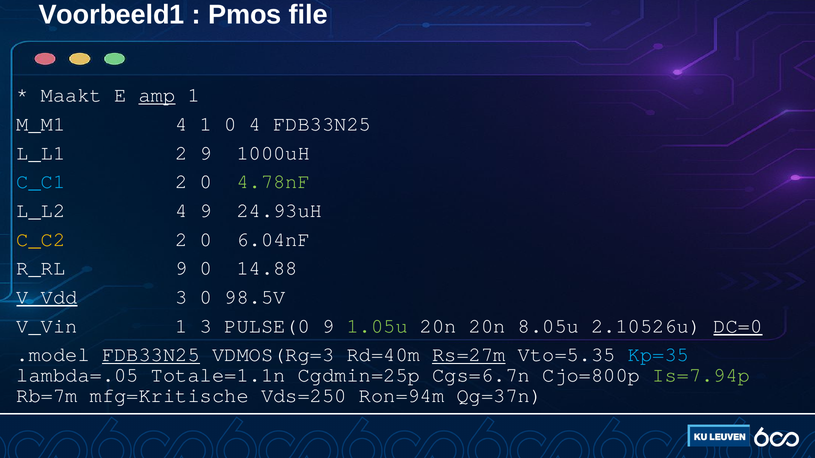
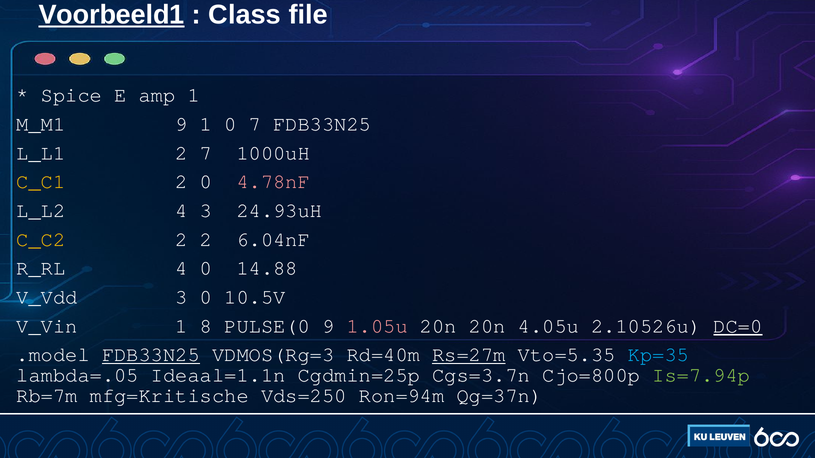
Voorbeeld1 underline: none -> present
Pmos: Pmos -> Class
Maakt: Maakt -> Spice
amp underline: present -> none
M_M1 4: 4 -> 9
0 4: 4 -> 7
2 9: 9 -> 7
C_C1 colour: light blue -> yellow
4.78nF colour: light green -> pink
4 9: 9 -> 3
0 at (206, 240): 0 -> 2
R_RL 9: 9 -> 4
V_Vdd underline: present -> none
98.5V: 98.5V -> 10.5V
1 3: 3 -> 8
1.05u colour: light green -> pink
8.05u: 8.05u -> 4.05u
Totale=1.1n: Totale=1.1n -> Ideaal=1.1n
Cgs=6.7n: Cgs=6.7n -> Cgs=3.7n
